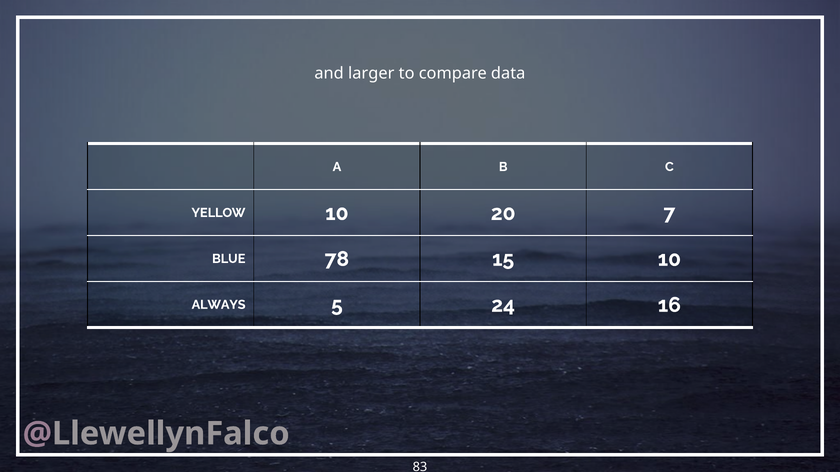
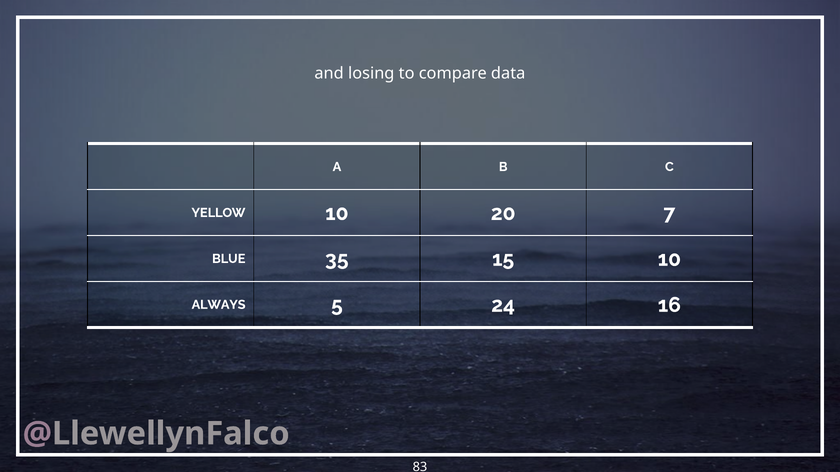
larger: larger -> losing
78: 78 -> 35
